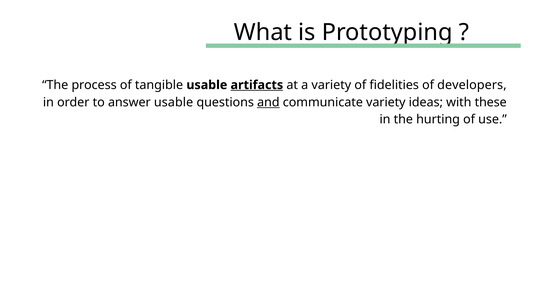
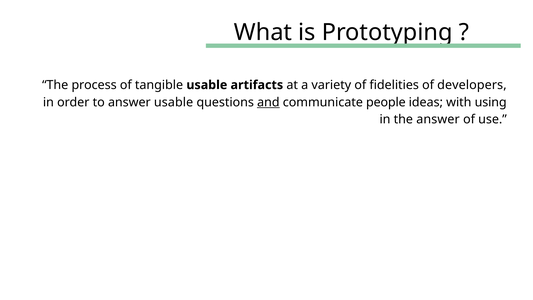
artifacts underline: present -> none
communicate variety: variety -> people
these: these -> using
the hurting: hurting -> answer
